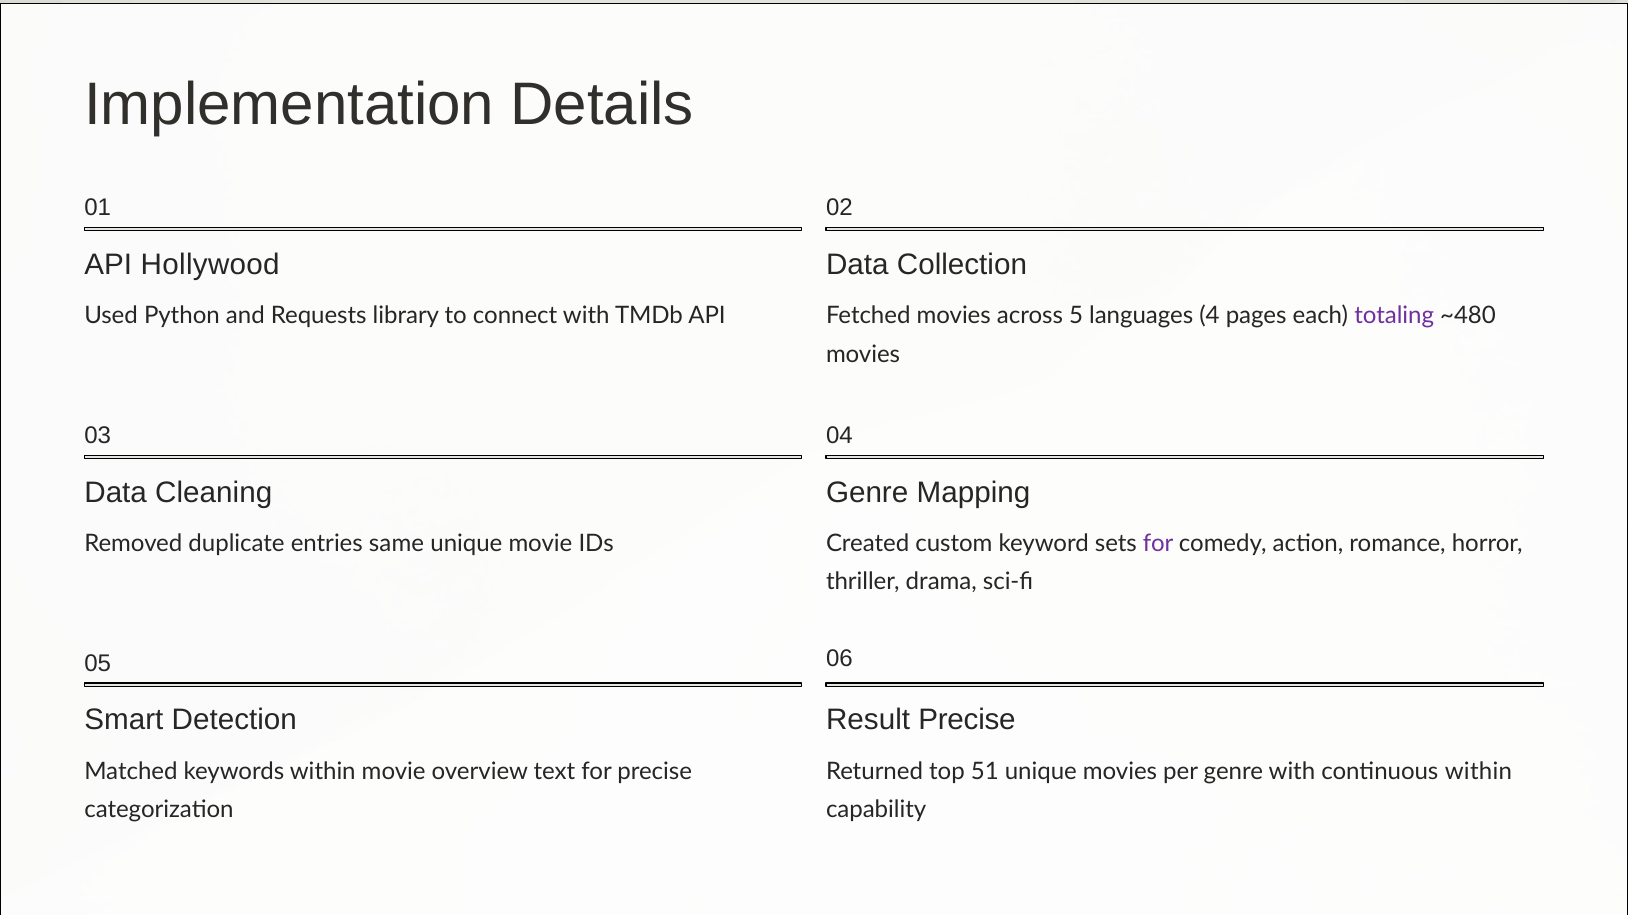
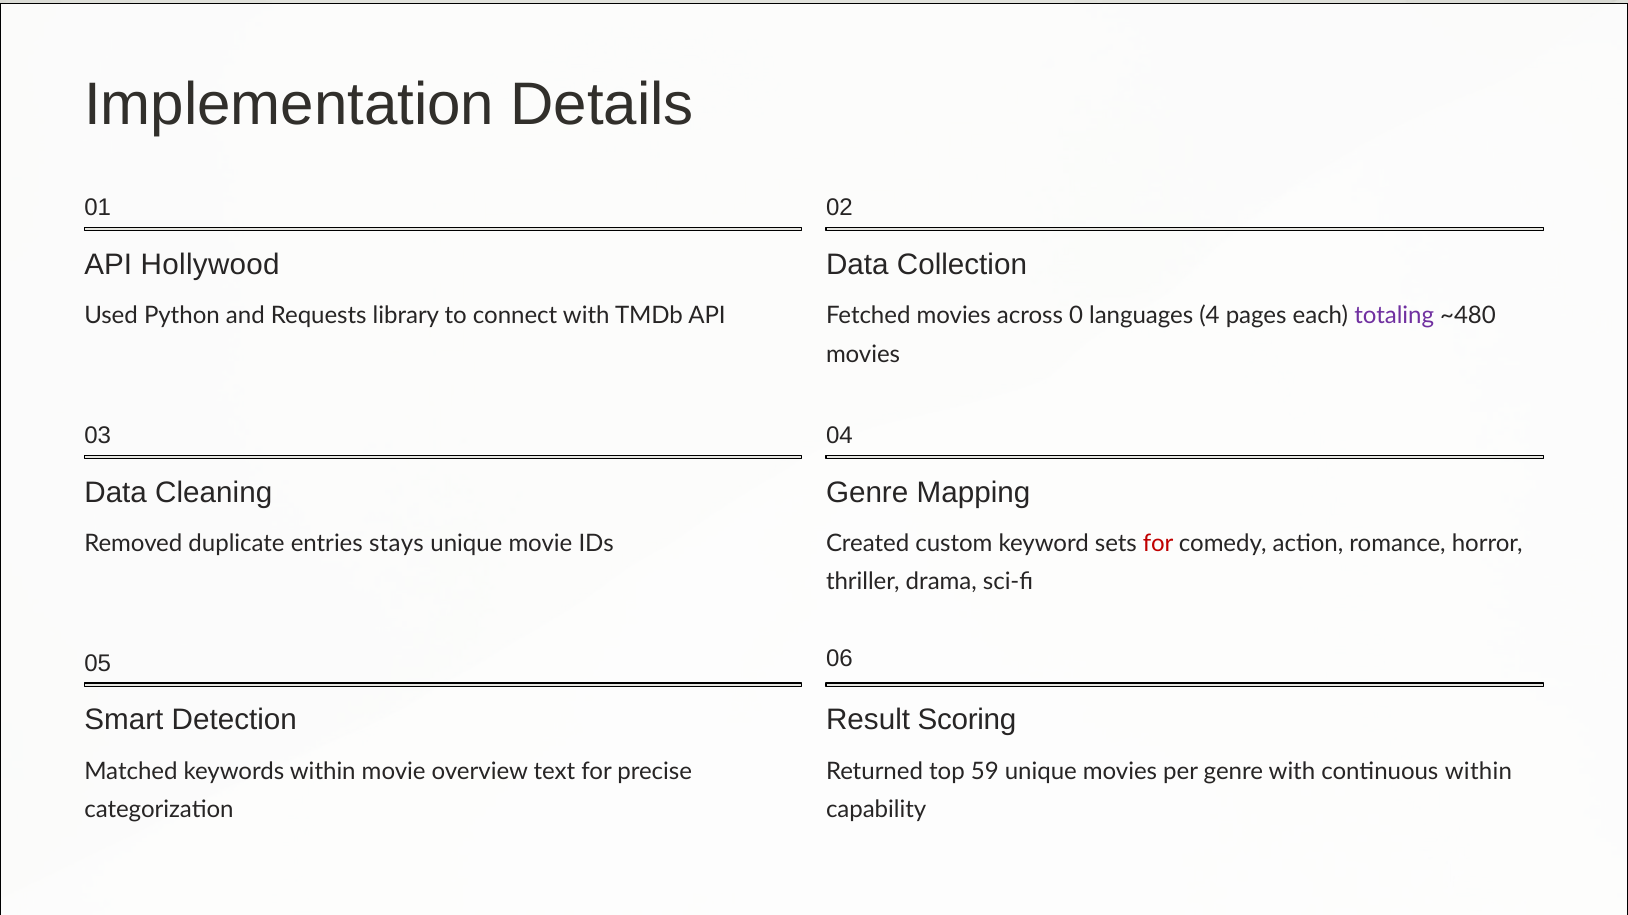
5: 5 -> 0
same: same -> stays
for at (1158, 544) colour: purple -> red
Result Precise: Precise -> Scoring
51: 51 -> 59
